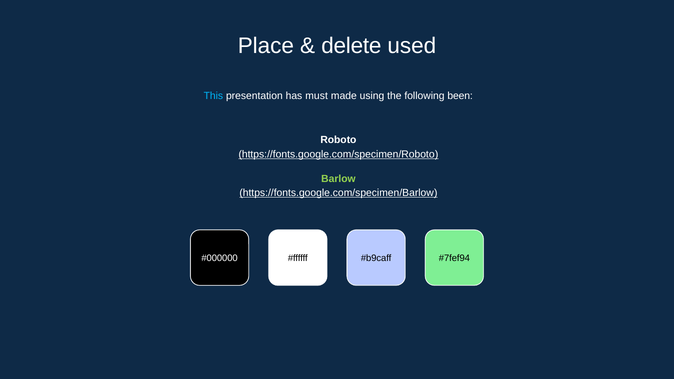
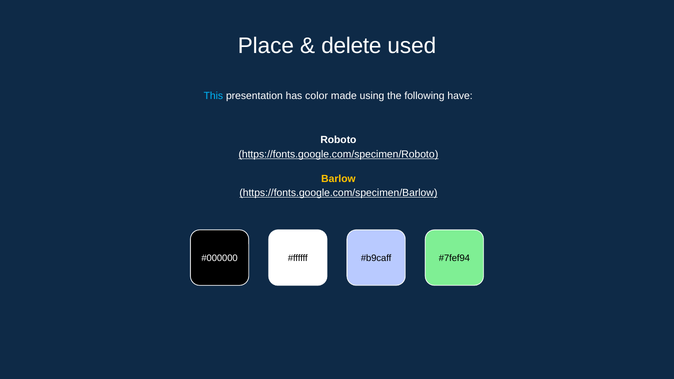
must: must -> color
been: been -> have
Barlow colour: light green -> yellow
